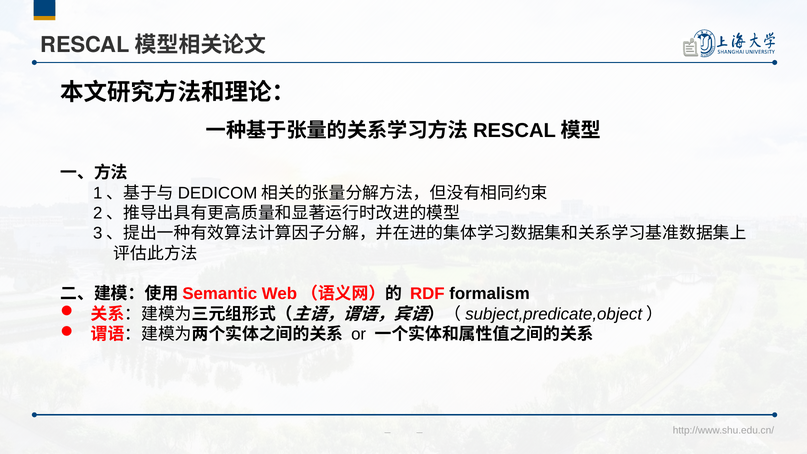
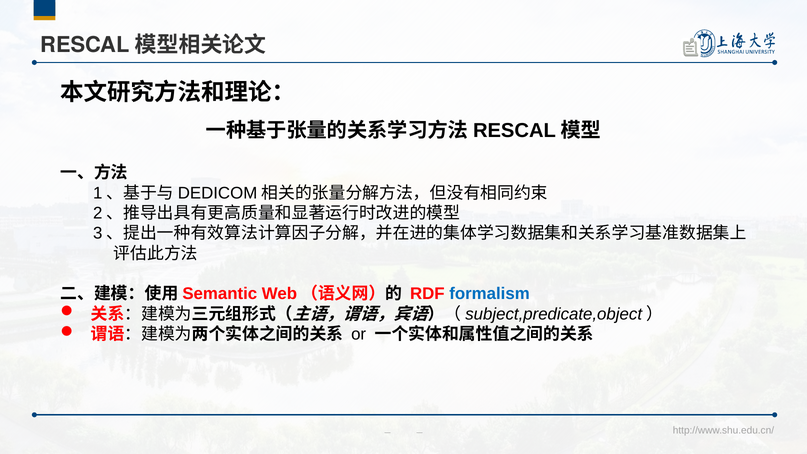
formalism colour: black -> blue
